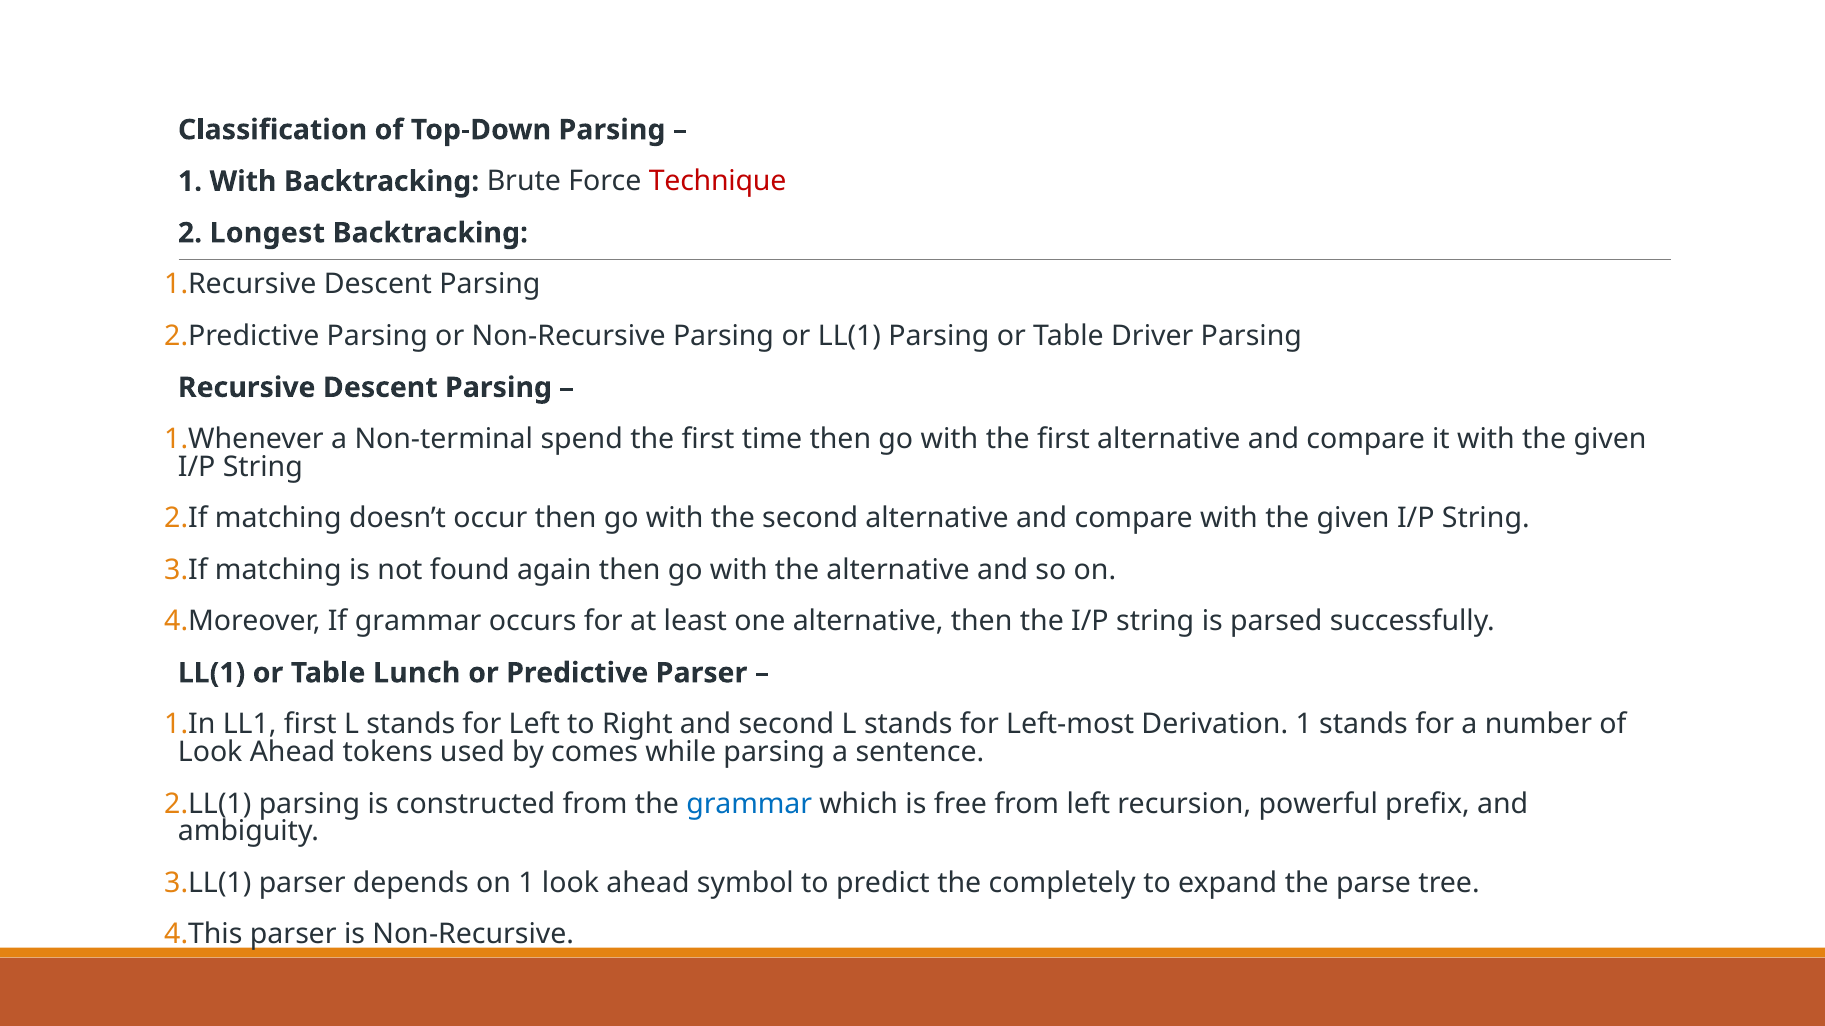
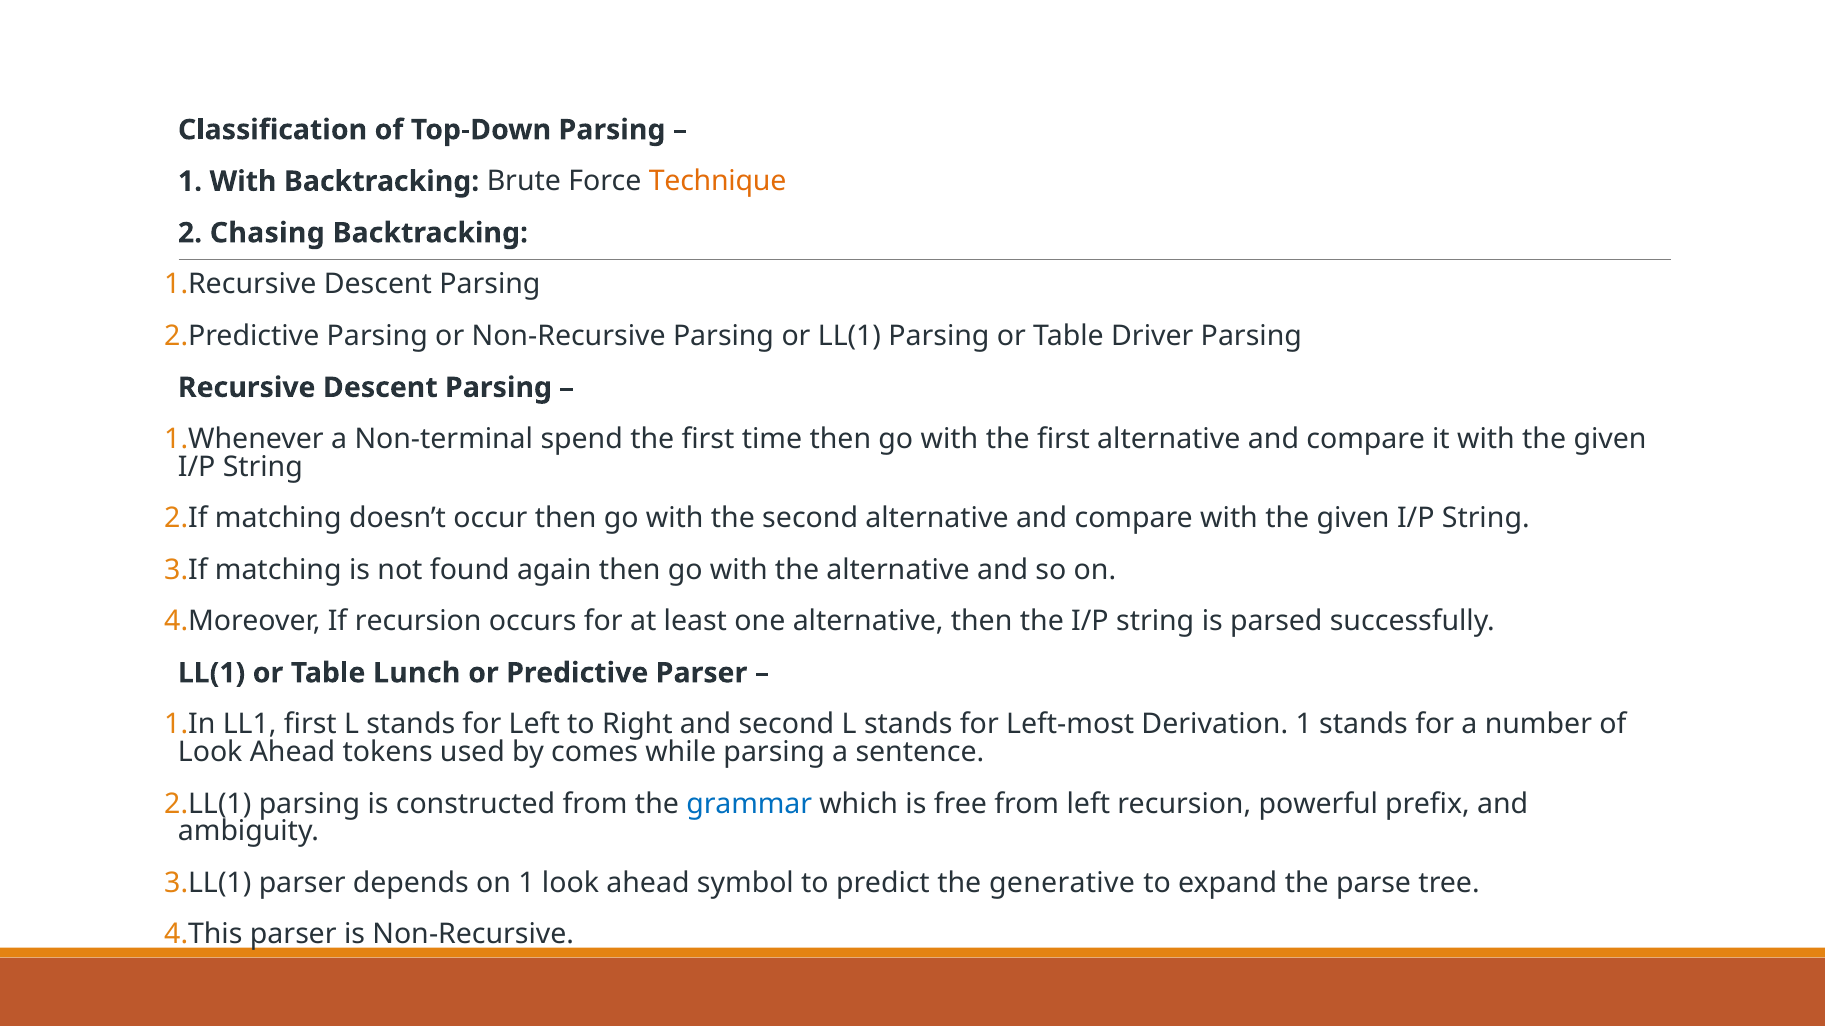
Technique colour: red -> orange
Longest: Longest -> Chasing
If grammar: grammar -> recursion
completely: completely -> generative
